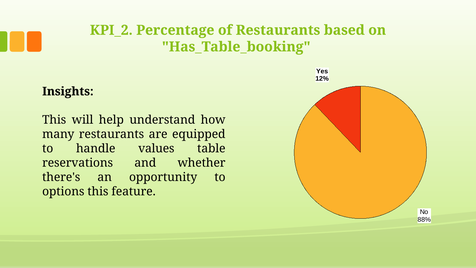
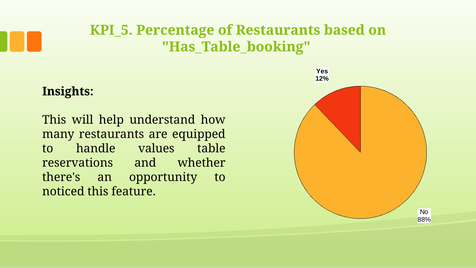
KPI_2: KPI_2 -> KPI_5
options: options -> noticed
